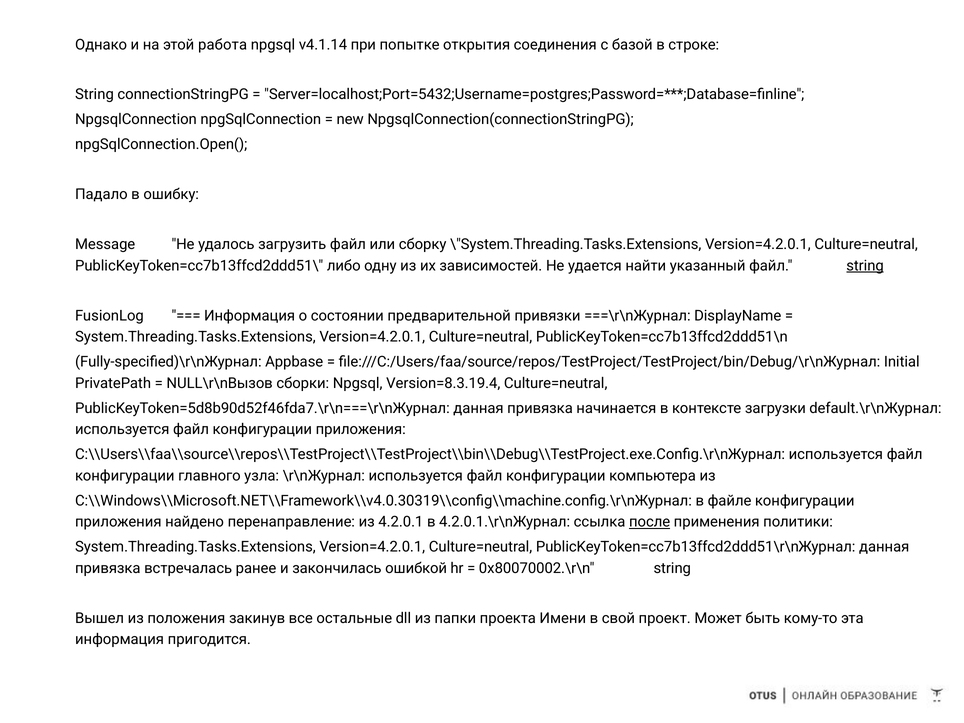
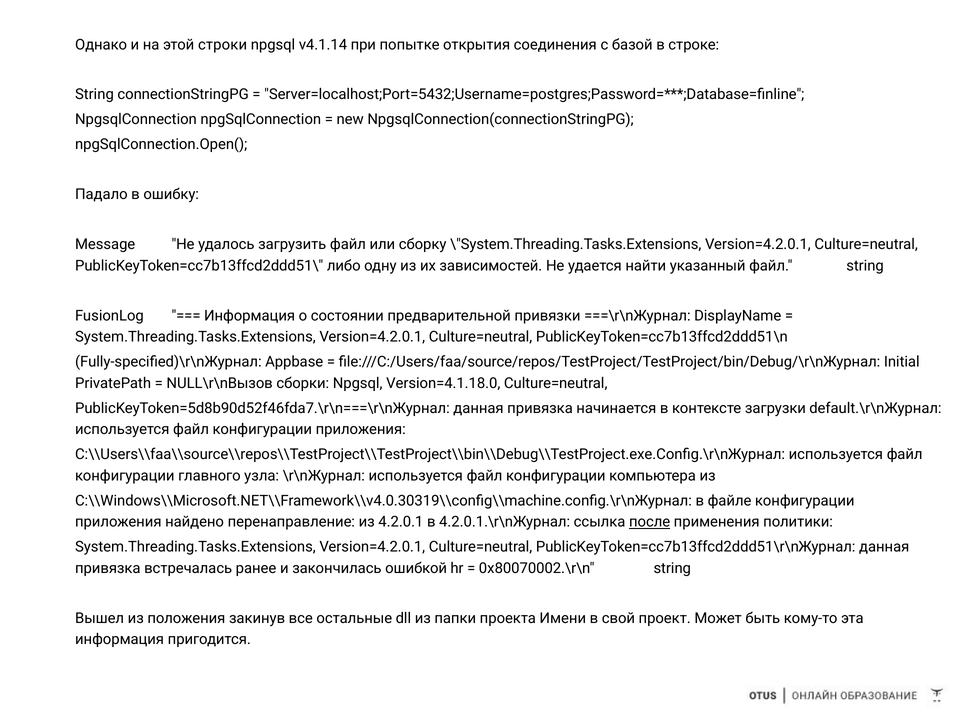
работа: работа -> строки
string at (865, 266) underline: present -> none
Version=8.3.19.4: Version=8.3.19.4 -> Version=4.1.18.0
